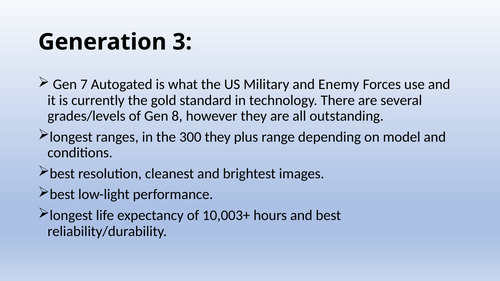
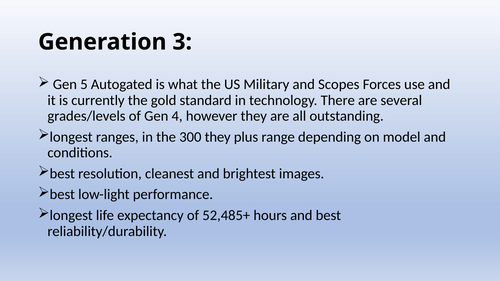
7: 7 -> 5
Enemy: Enemy -> Scopes
8: 8 -> 4
10,003+: 10,003+ -> 52,485+
